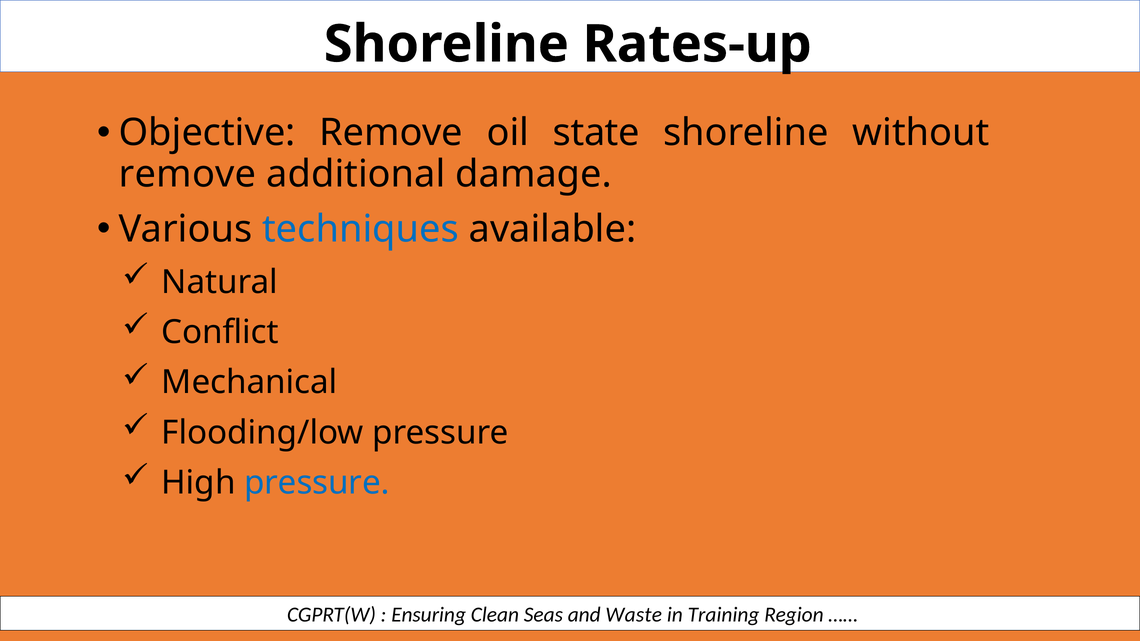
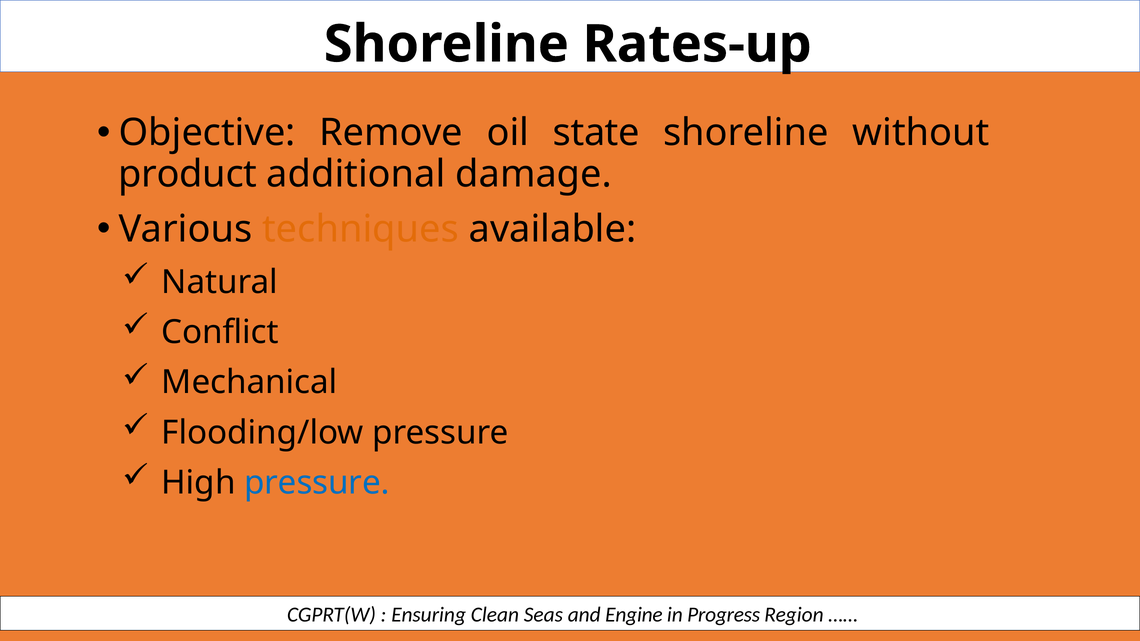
remove at (187, 174): remove -> product
techniques colour: blue -> orange
Waste: Waste -> Engine
Training: Training -> Progress
